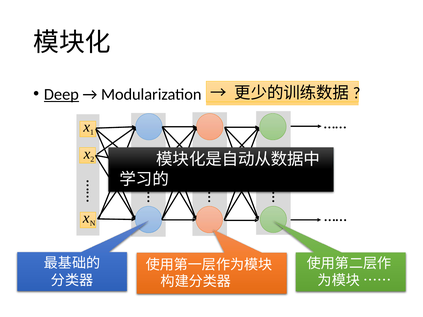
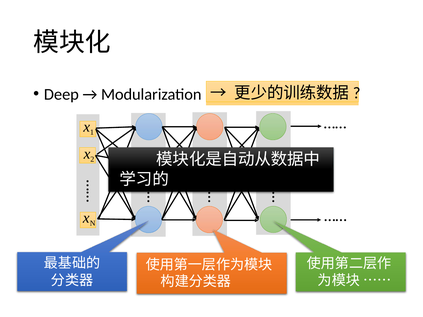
Deep underline: present -> none
